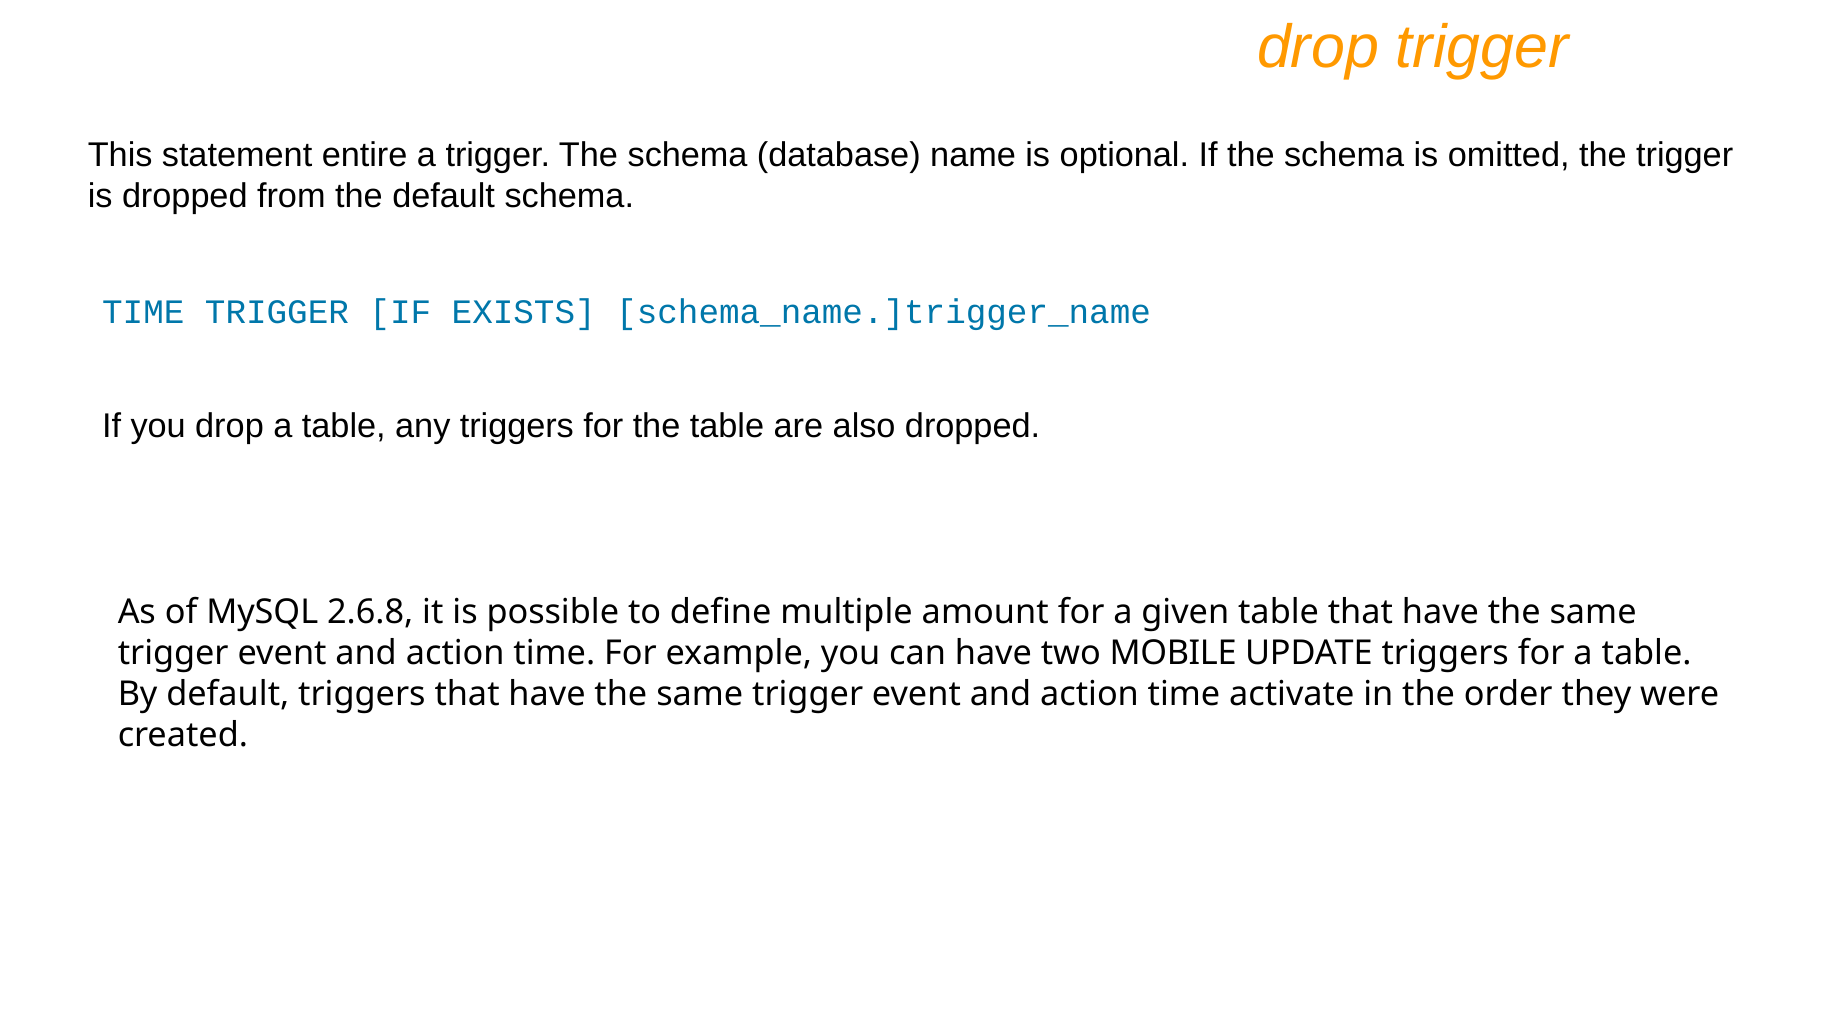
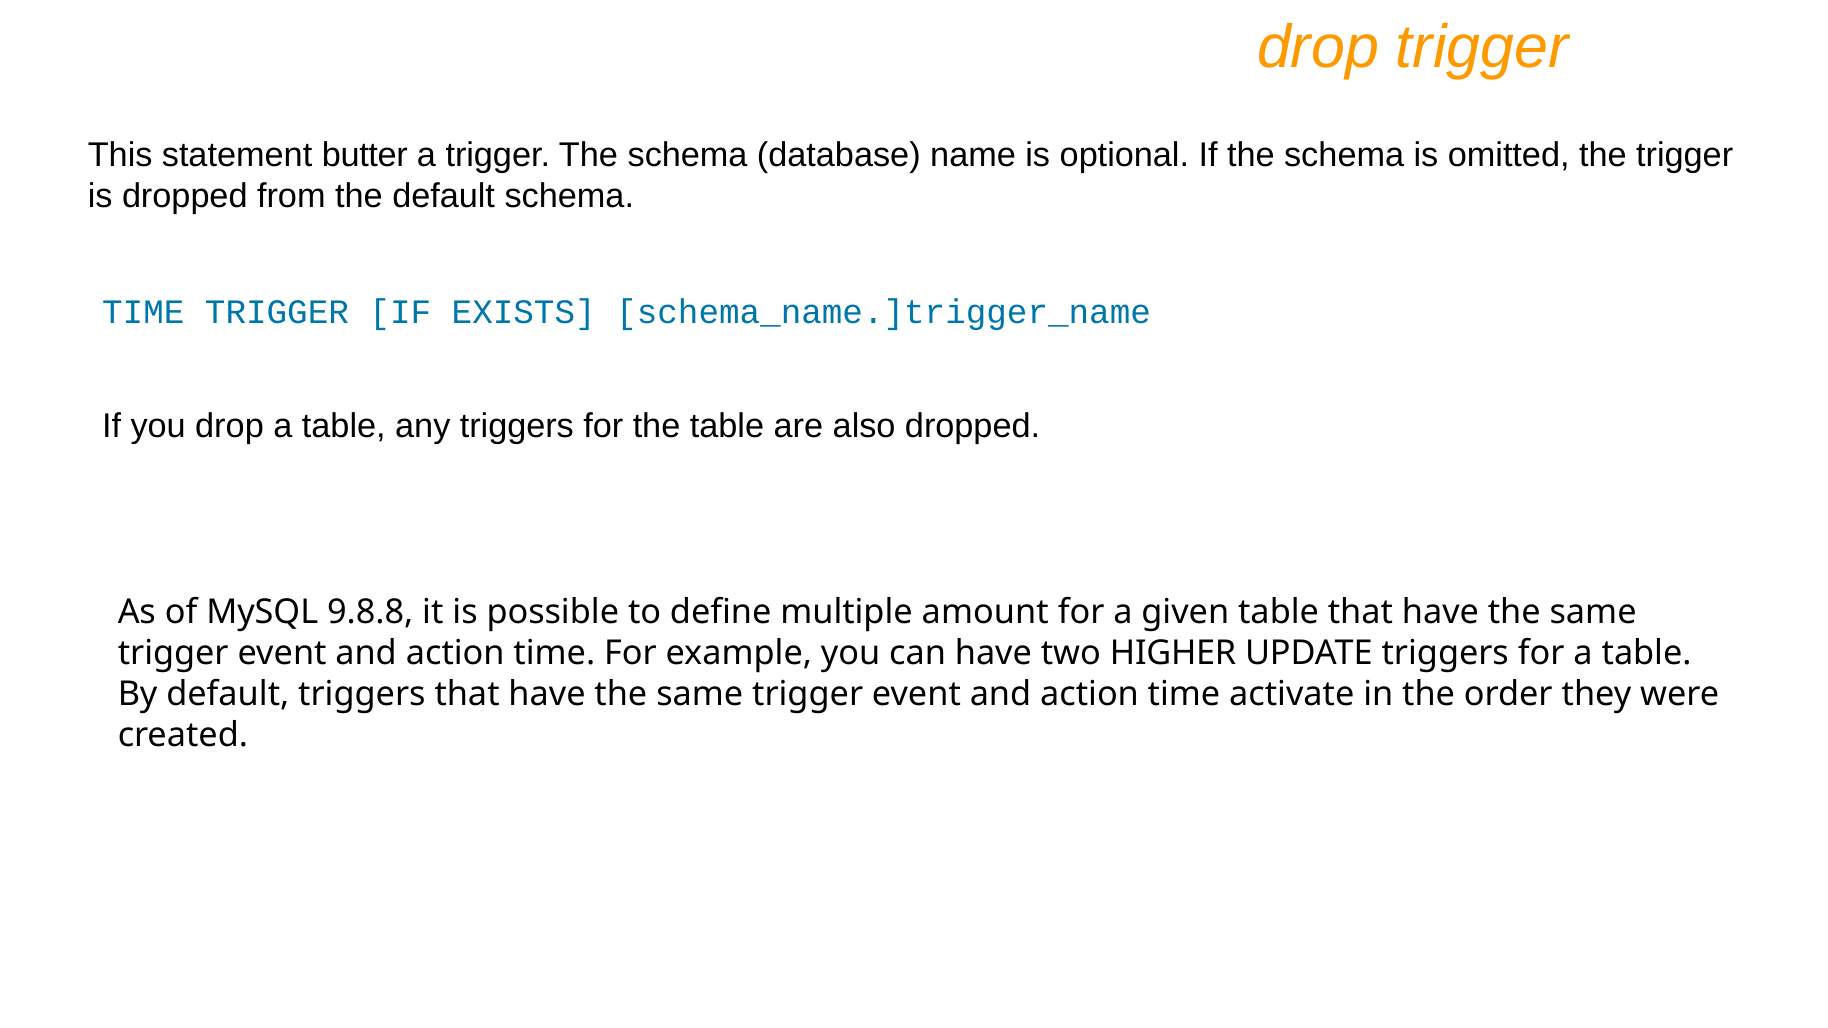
entire: entire -> butter
2.6.8: 2.6.8 -> 9.8.8
MOBILE: MOBILE -> HIGHER
